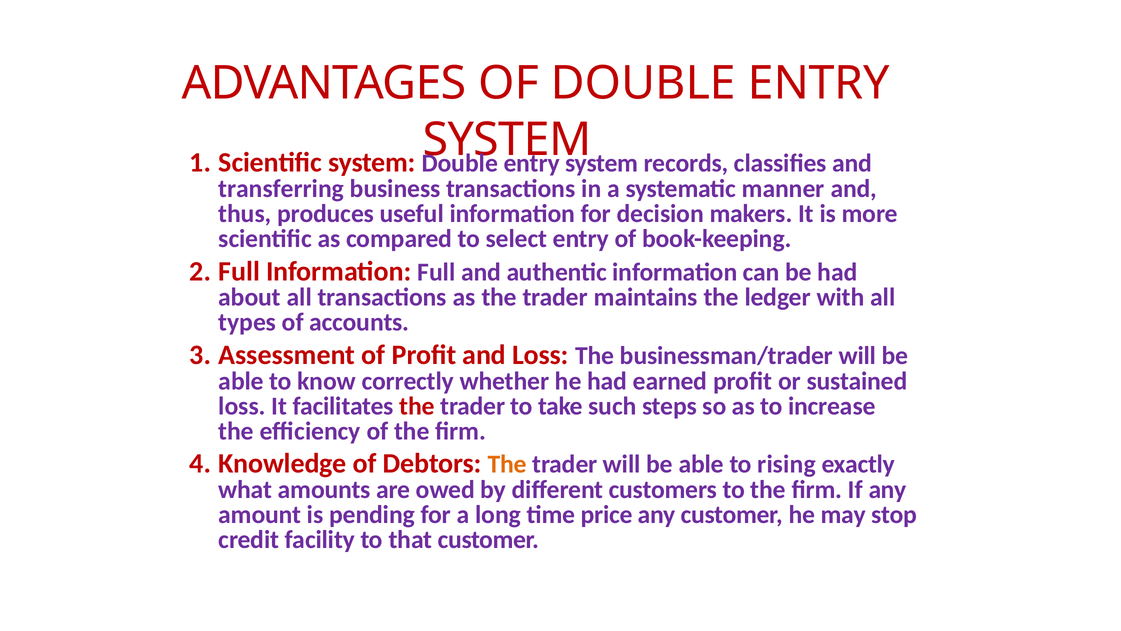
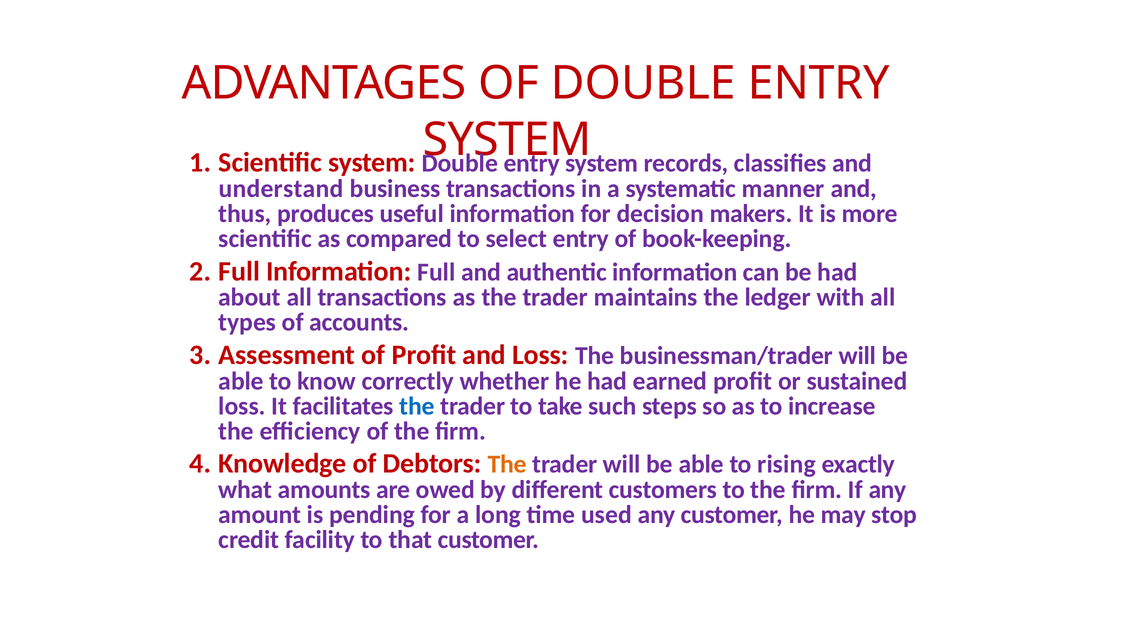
transferring: transferring -> understand
the at (417, 406) colour: red -> blue
price: price -> used
